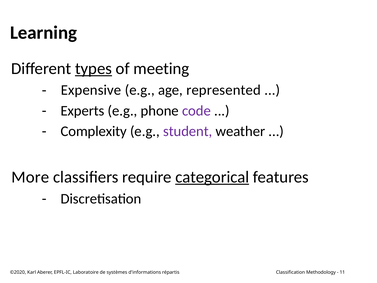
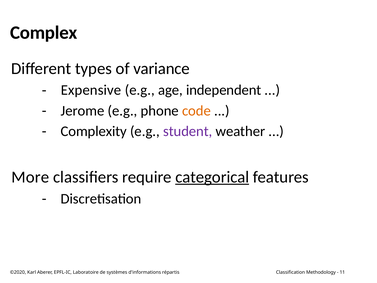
Learning: Learning -> Complex
types underline: present -> none
meeting: meeting -> variance
represented: represented -> independent
Experts: Experts -> Jerome
code colour: purple -> orange
